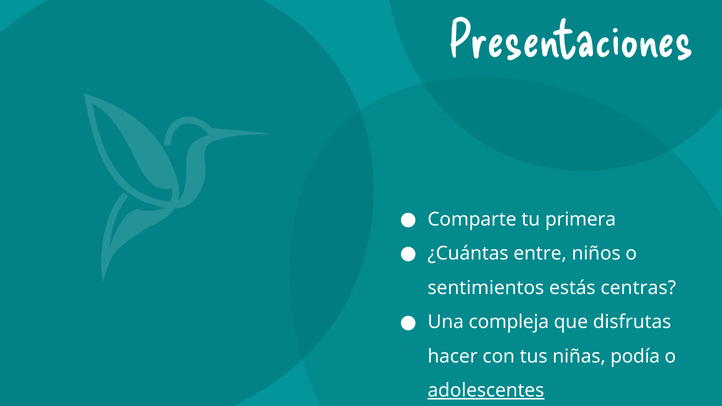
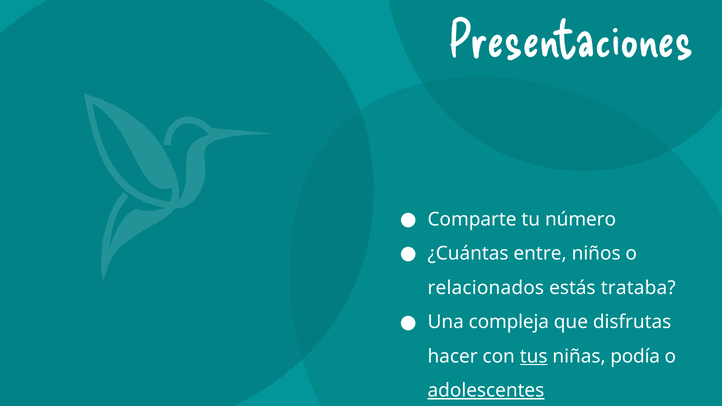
primera: primera -> número
sentimientos: sentimientos -> relacionados
centras: centras -> trataba
tus underline: none -> present
